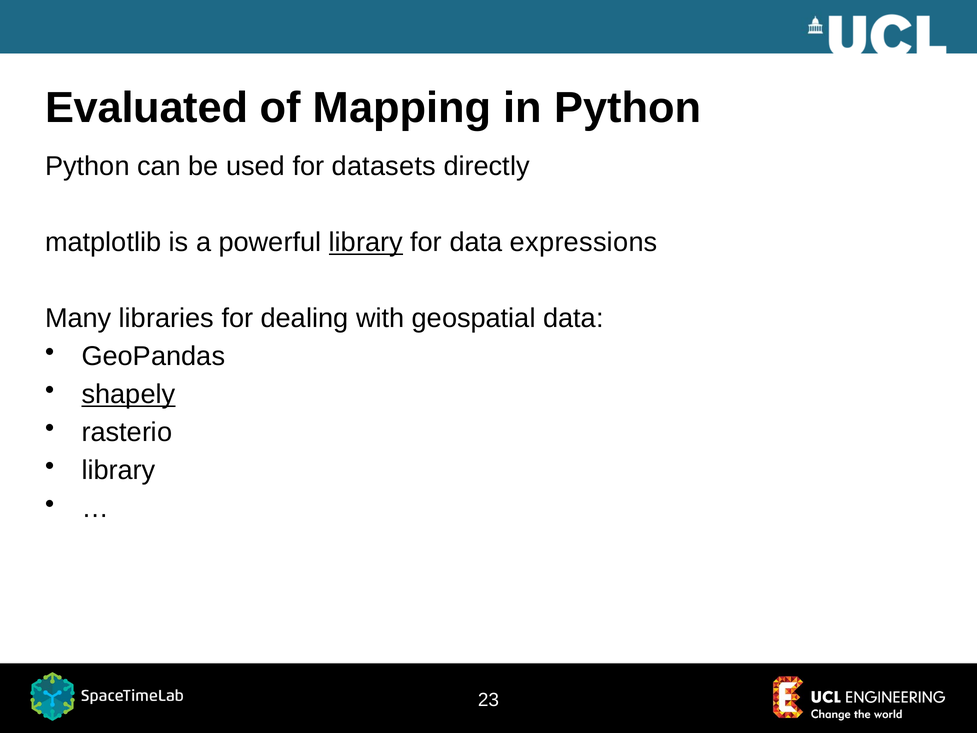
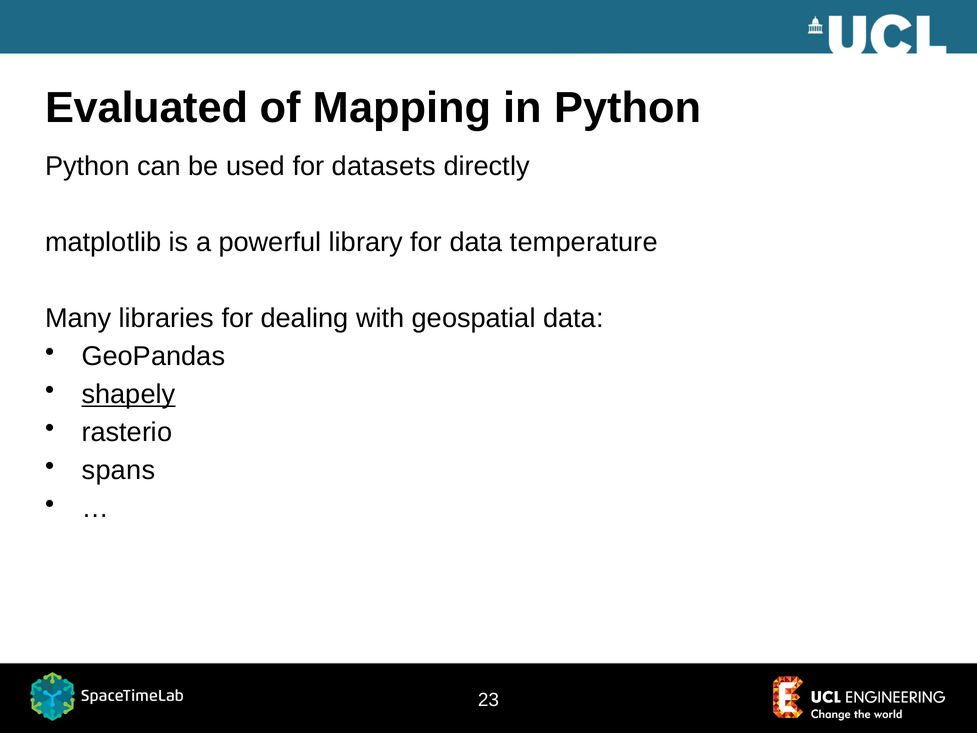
library at (366, 242) underline: present -> none
expressions: expressions -> temperature
library at (119, 470): library -> spans
